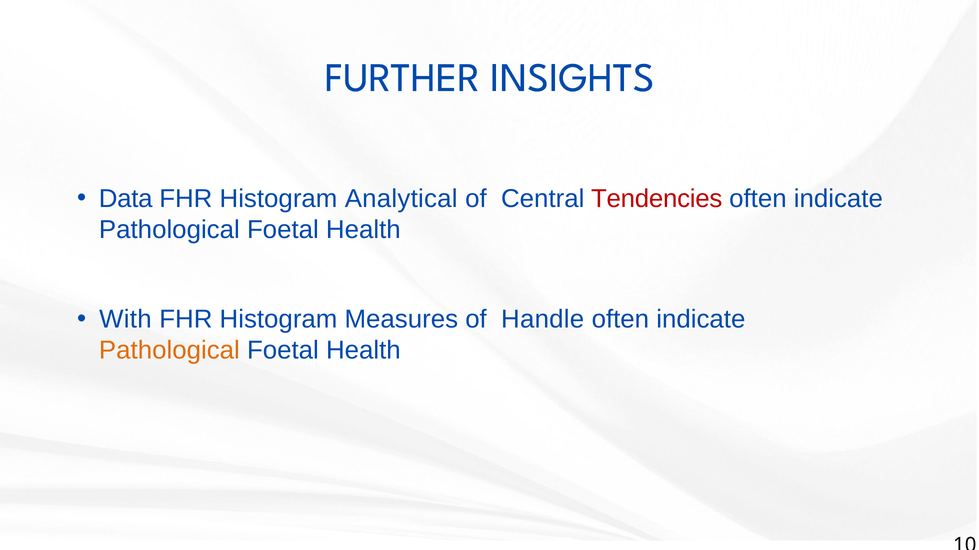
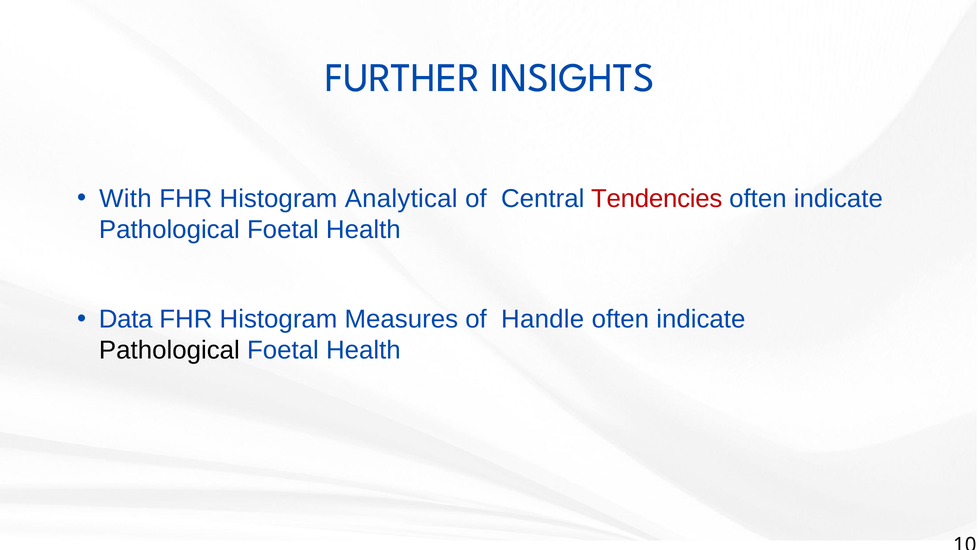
Data: Data -> With
With: With -> Data
Pathological at (169, 351) colour: orange -> black
